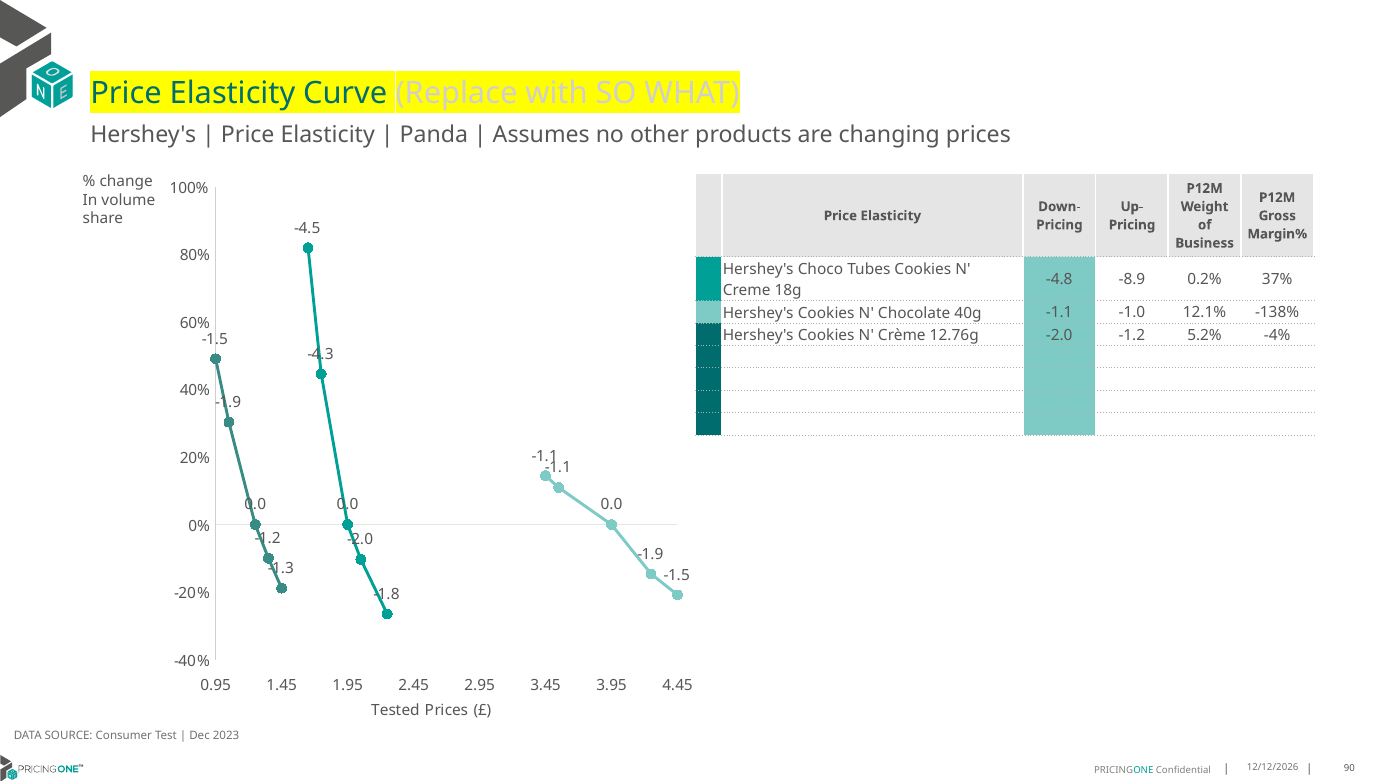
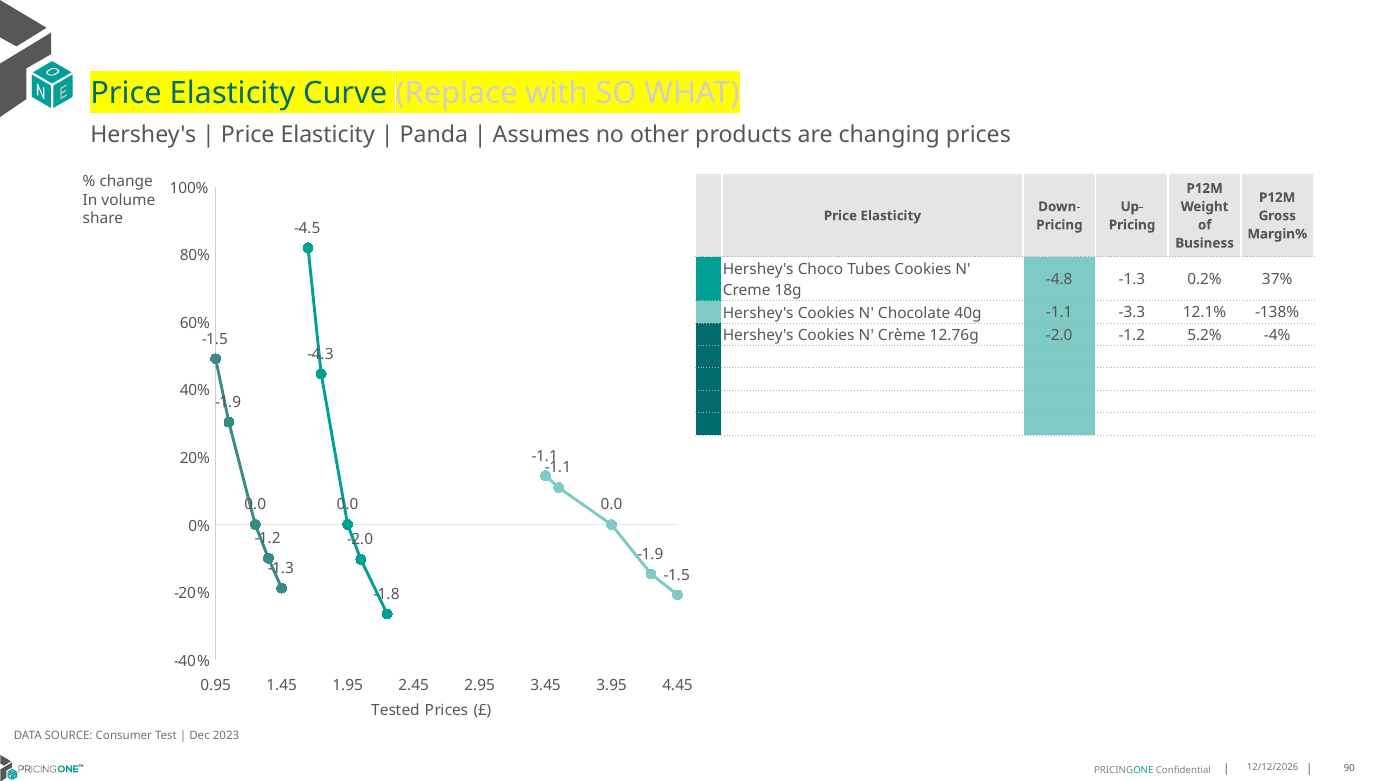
-4.8 -8.9: -8.9 -> -1.3
-1.0: -1.0 -> -3.3
